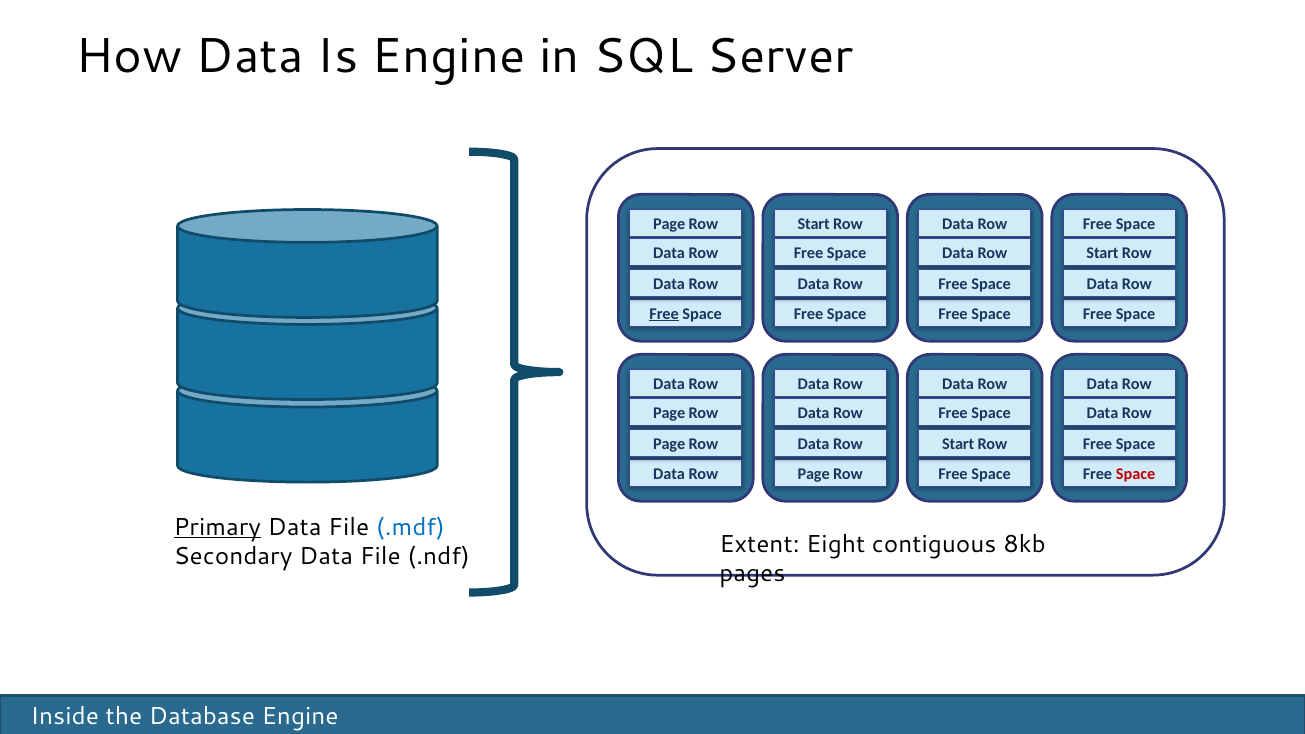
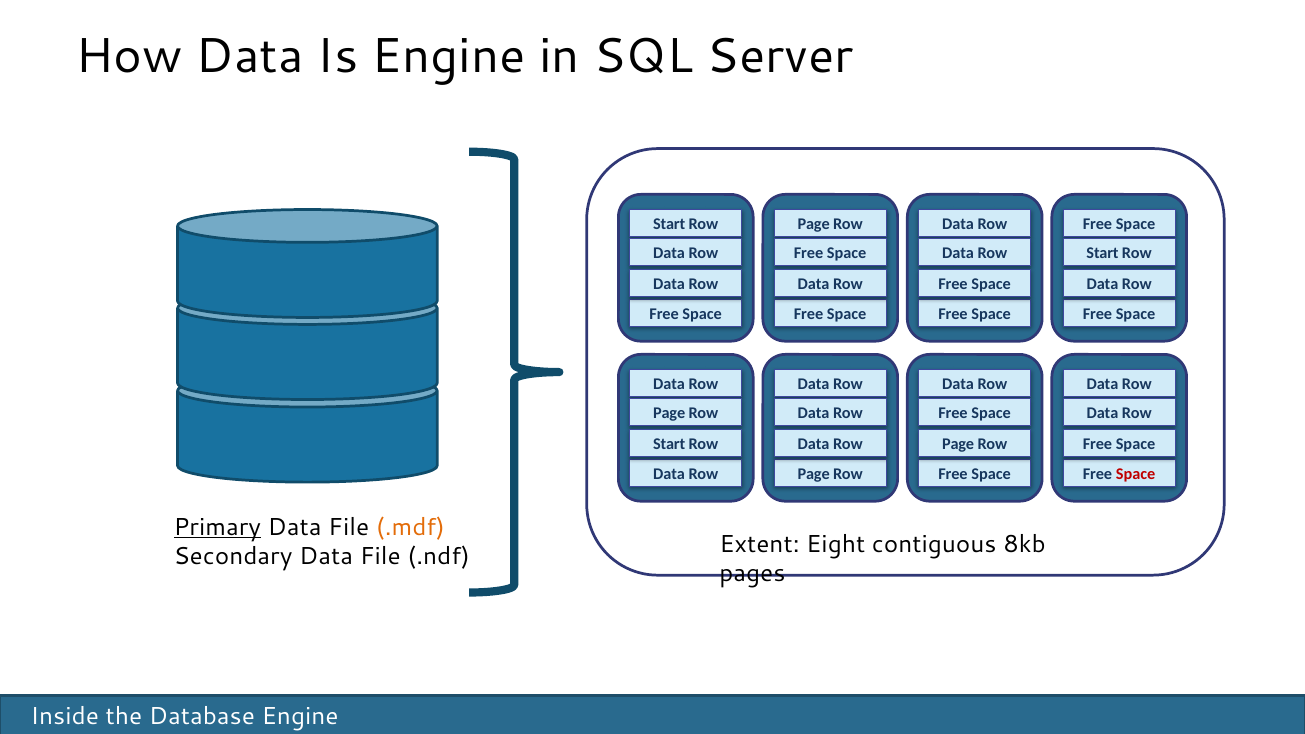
Page at (669, 224): Page -> Start
Start at (814, 224): Start -> Page
Free at (664, 314) underline: present -> none
Page at (669, 444): Page -> Start
Start at (958, 444): Start -> Page
.mdf colour: blue -> orange
